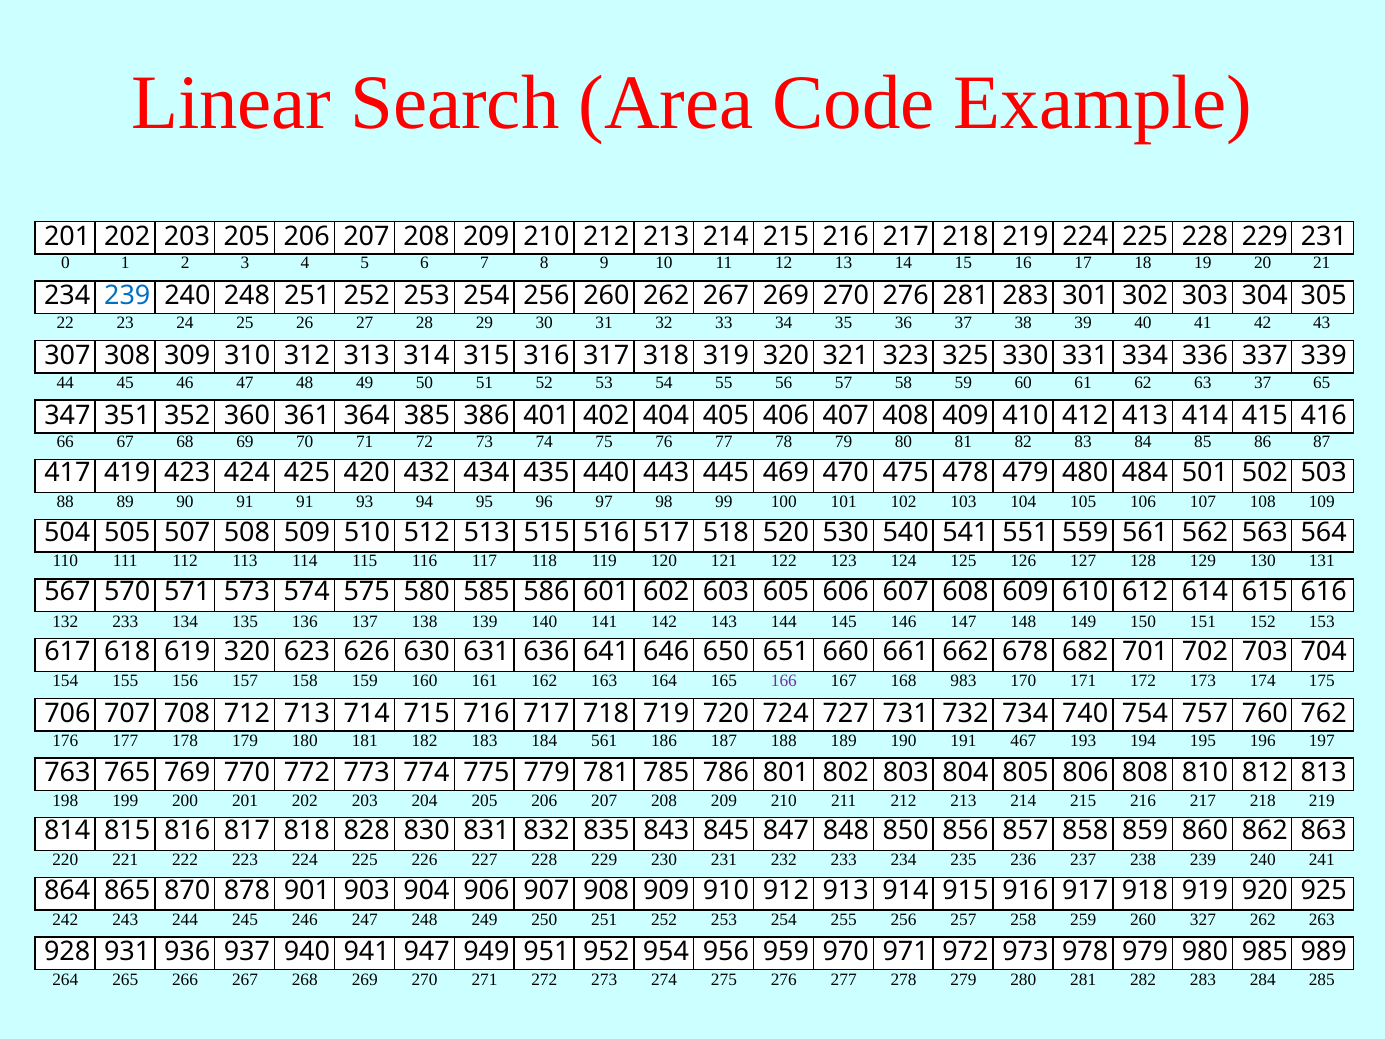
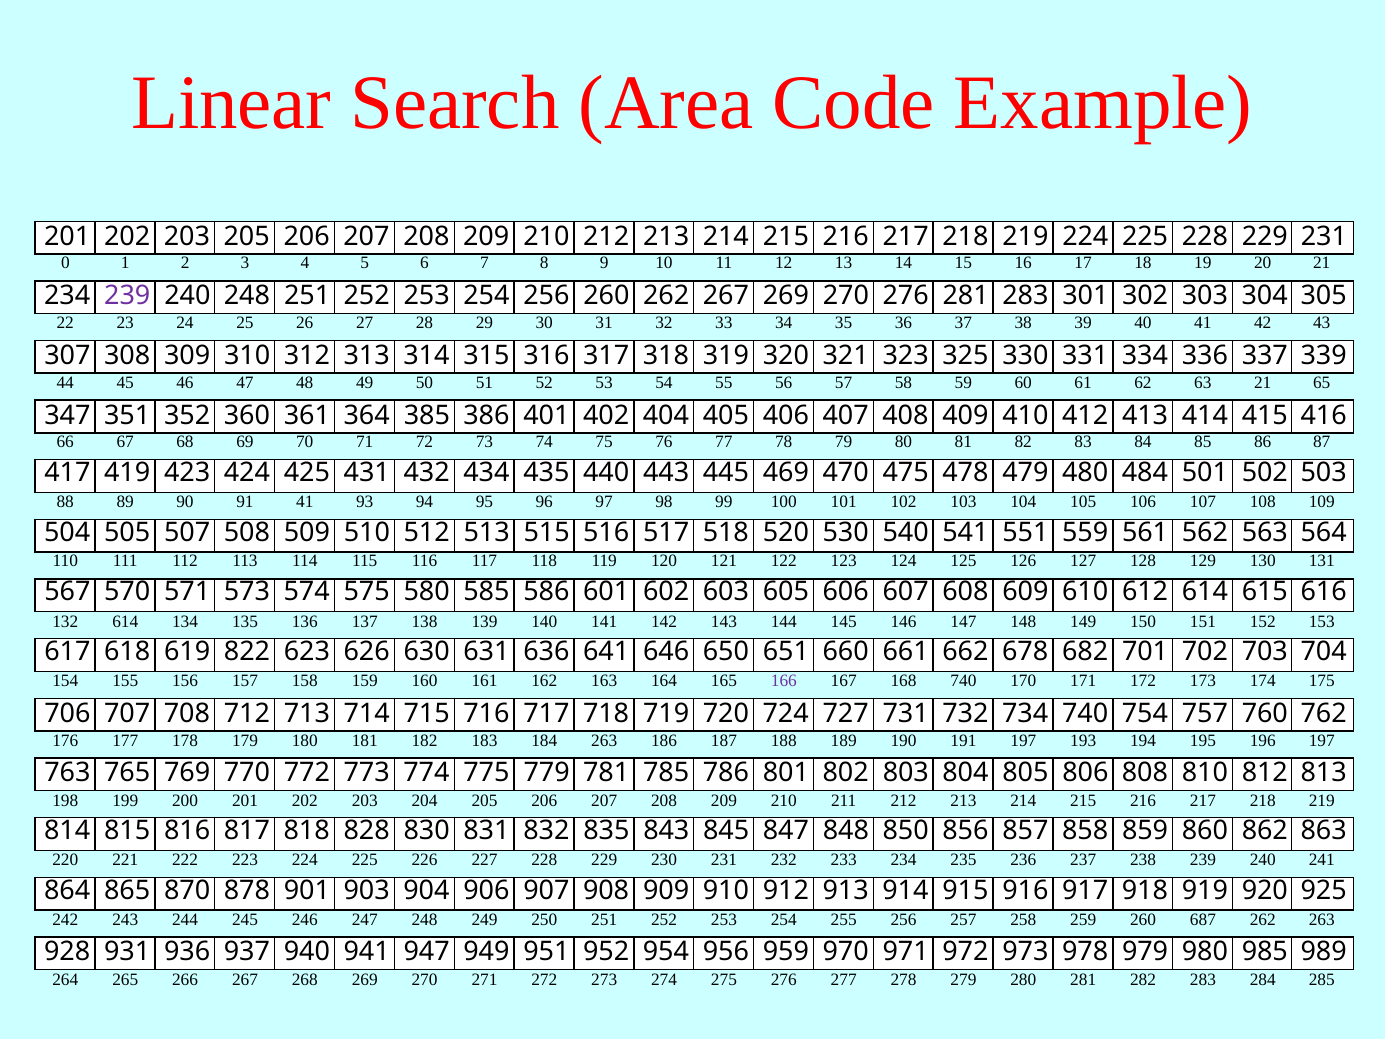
239 at (127, 296) colour: blue -> purple
63 37: 37 -> 21
420: 420 -> 431
91 91: 91 -> 41
132 233: 233 -> 614
619 320: 320 -> 822
168 983: 983 -> 740
184 561: 561 -> 263
191 467: 467 -> 197
327: 327 -> 687
